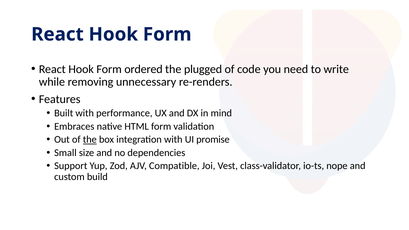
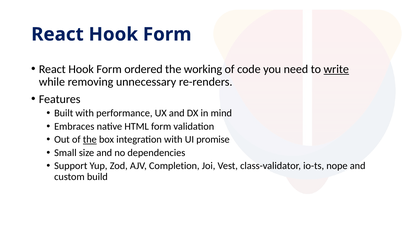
plugged: plugged -> working
write underline: none -> present
Compatible: Compatible -> Completion
